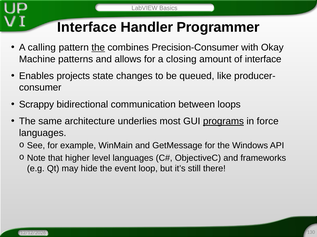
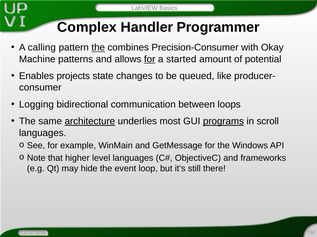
Interface at (87, 27): Interface -> Complex
for at (150, 59) underline: none -> present
closing: closing -> started
of interface: interface -> potential
Scrappy: Scrappy -> Logging
architecture underline: none -> present
force: force -> scroll
